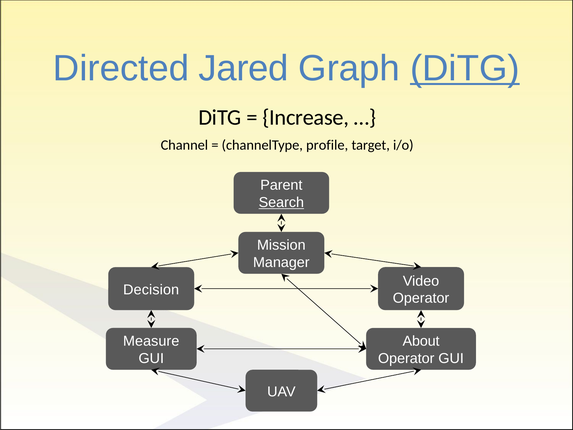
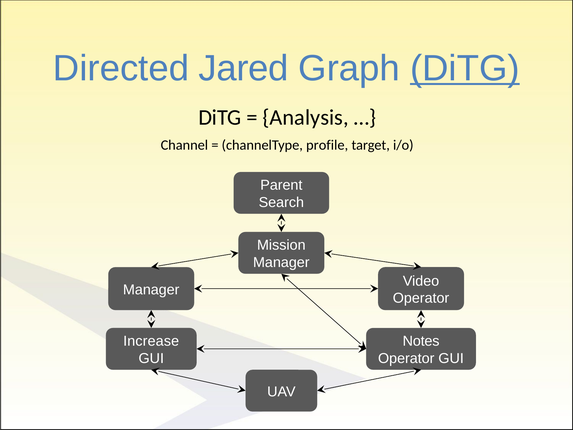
Increase: Increase -> Analysis
Search underline: present -> none
Decision at (151, 289): Decision -> Manager
Measure: Measure -> Increase
About: About -> Notes
